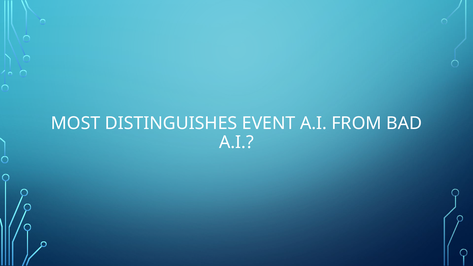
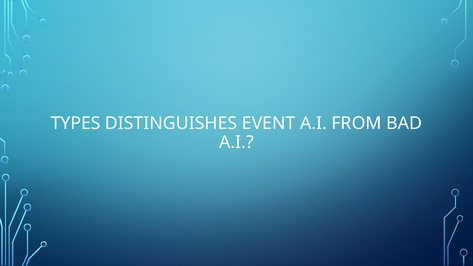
MOST: MOST -> TYPES
